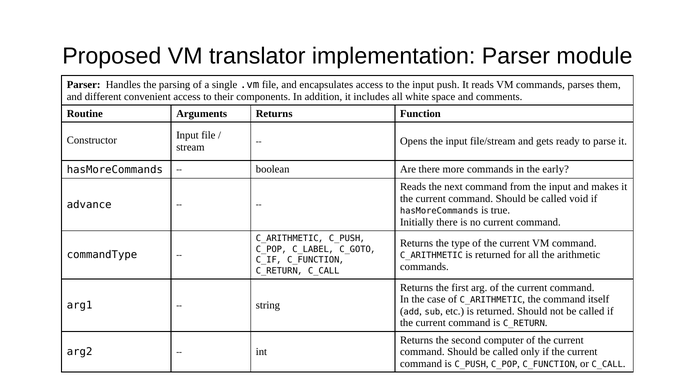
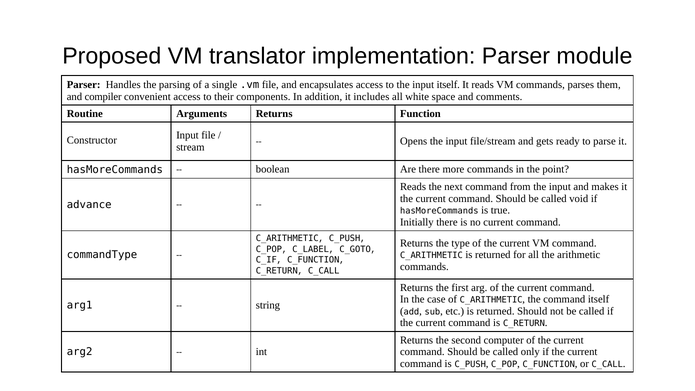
input push: push -> itself
different: different -> compiler
early: early -> point
